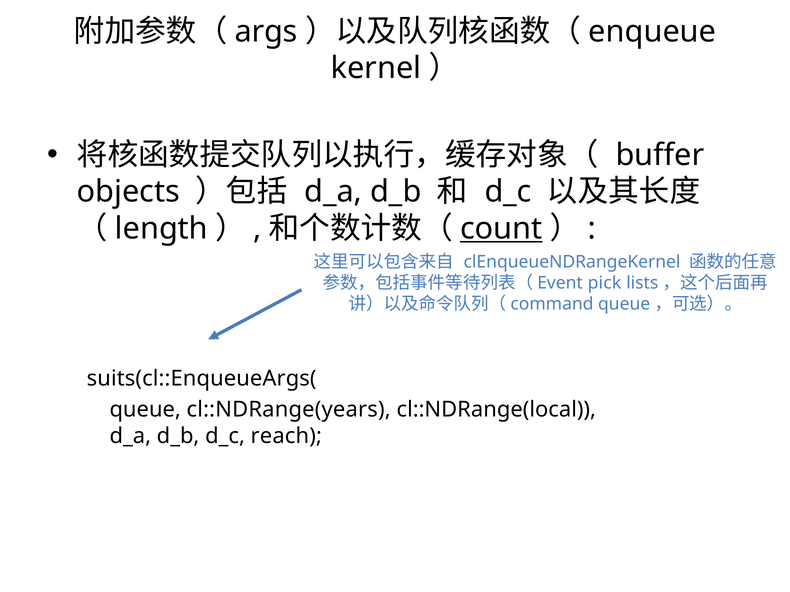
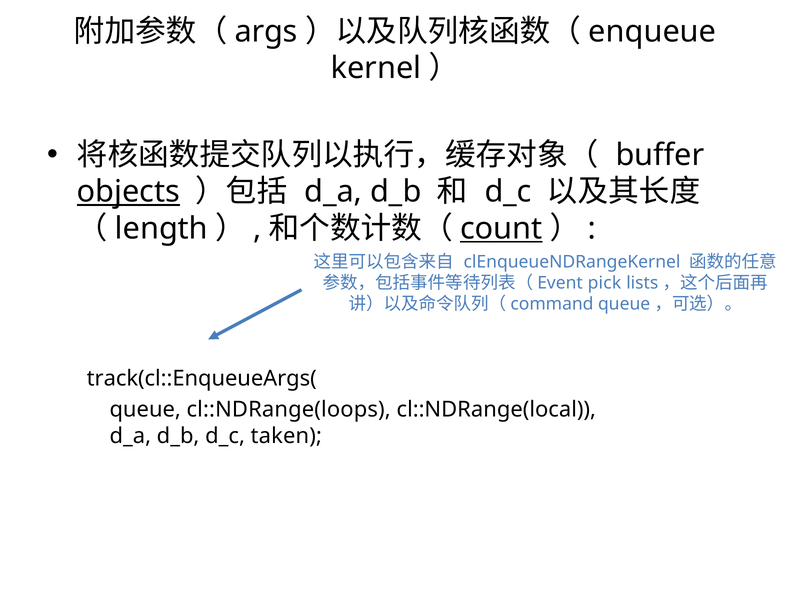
objects underline: none -> present
suits(cl::EnqueueArgs(: suits(cl::EnqueueArgs( -> track(cl::EnqueueArgs(
cl::NDRange(years: cl::NDRange(years -> cl::NDRange(loops
reach: reach -> taken
